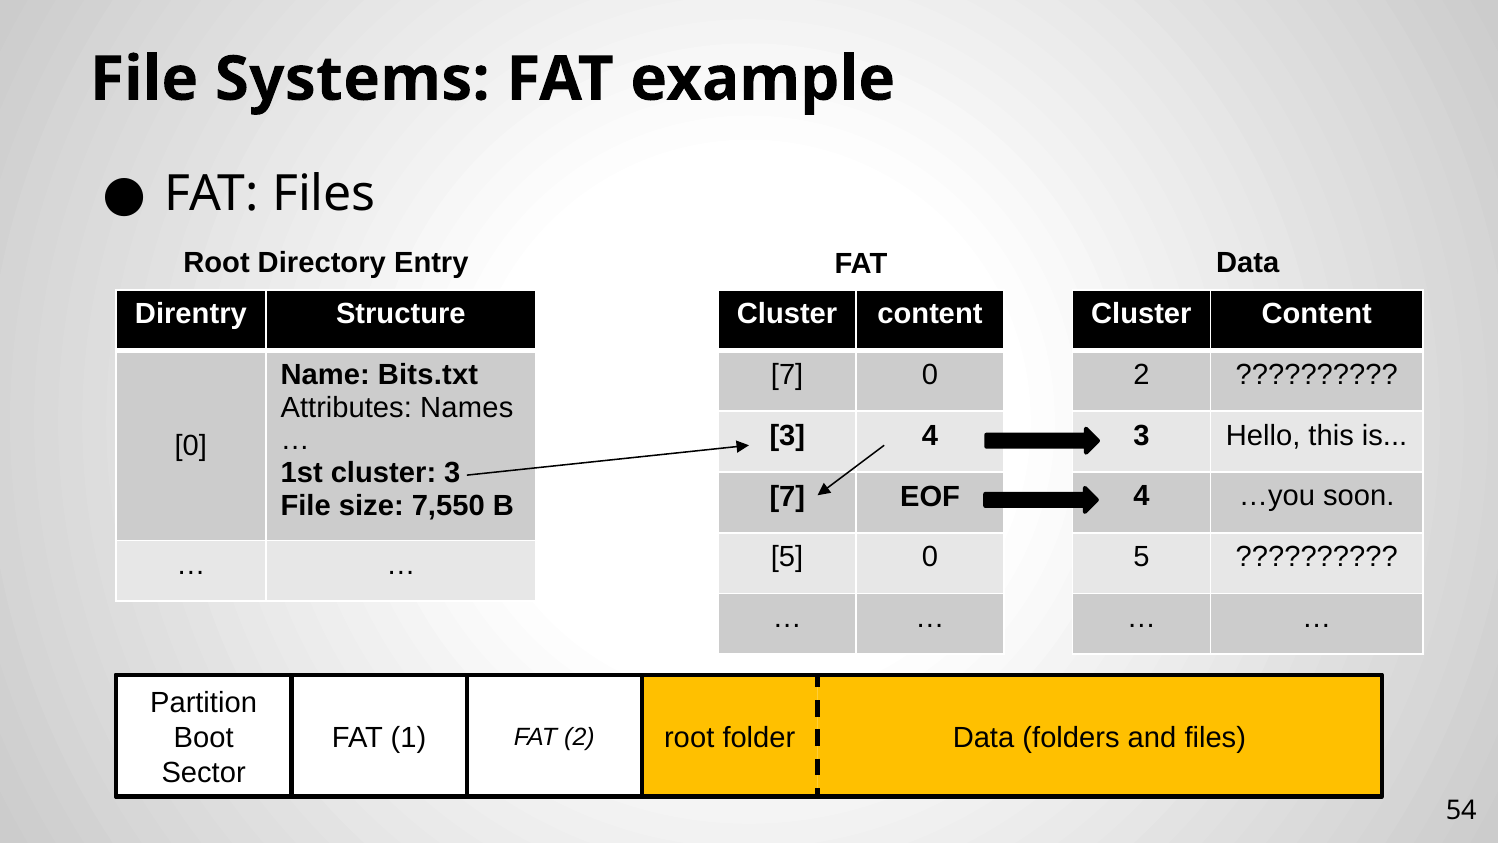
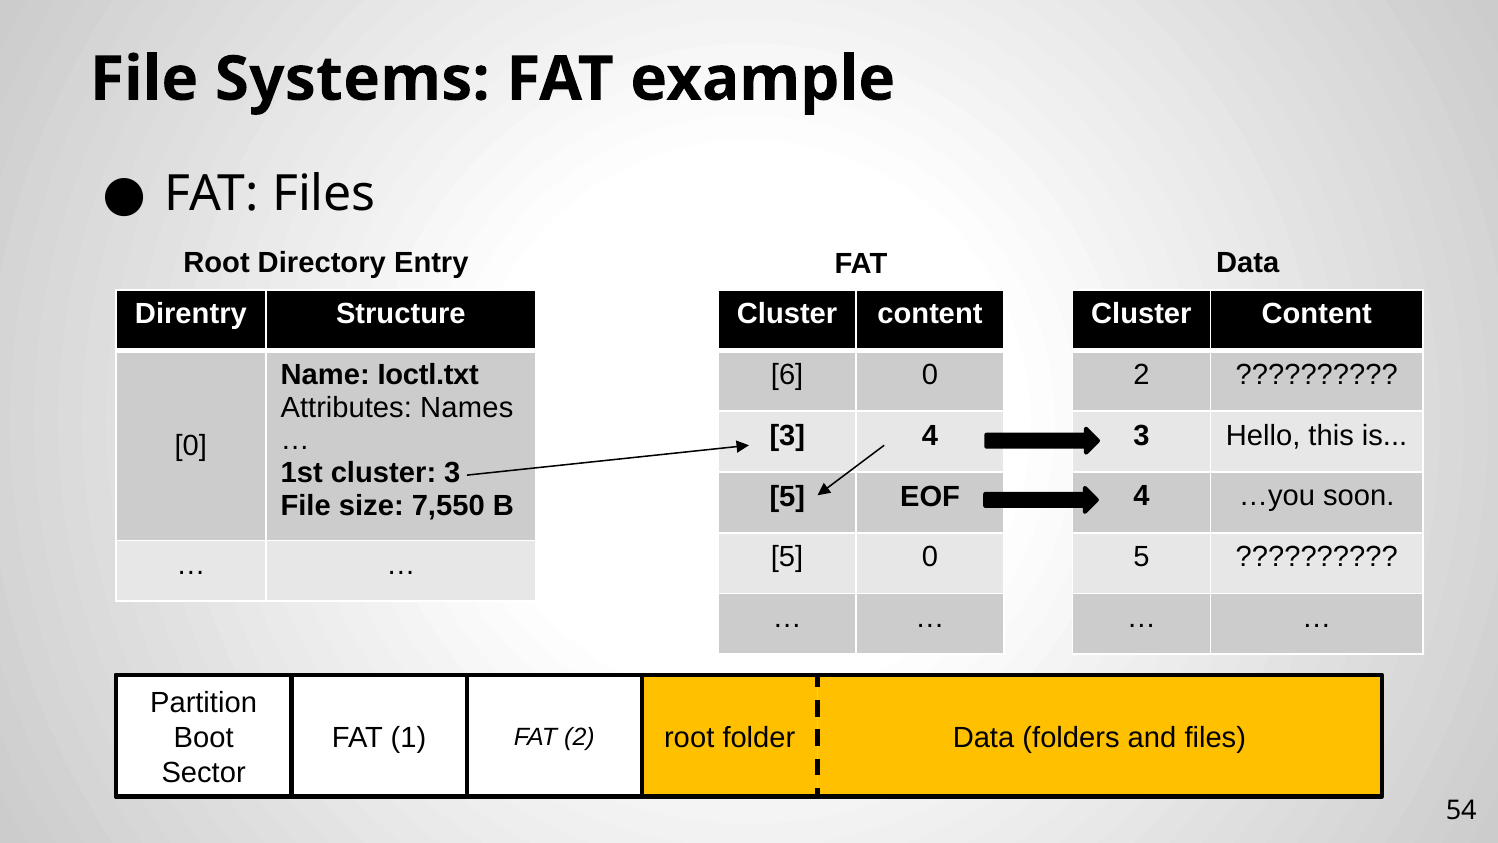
Bits.txt: Bits.txt -> Ioctl.txt
7 at (787, 375): 7 -> 6
7 at (787, 496): 7 -> 5
